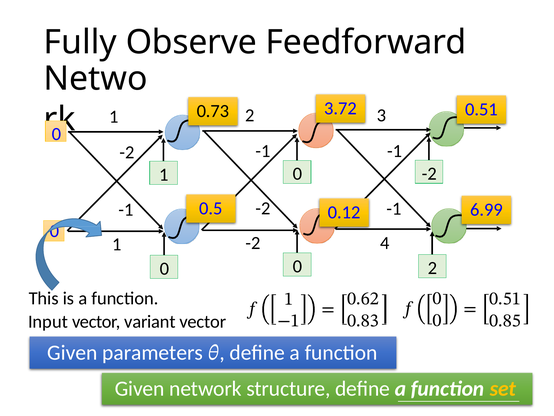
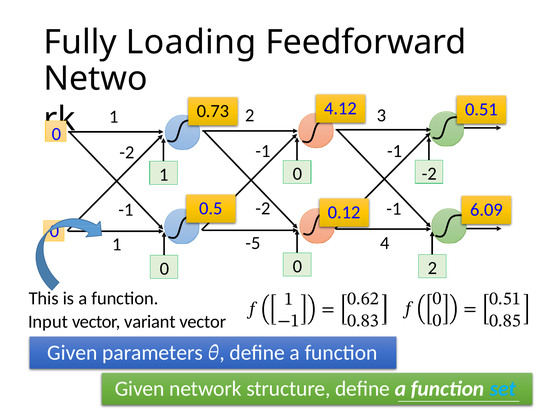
Observe: Observe -> Loading
3.72: 3.72 -> 4.12
6.99: 6.99 -> 6.09
-2 at (253, 243): -2 -> -5
set colour: yellow -> light blue
